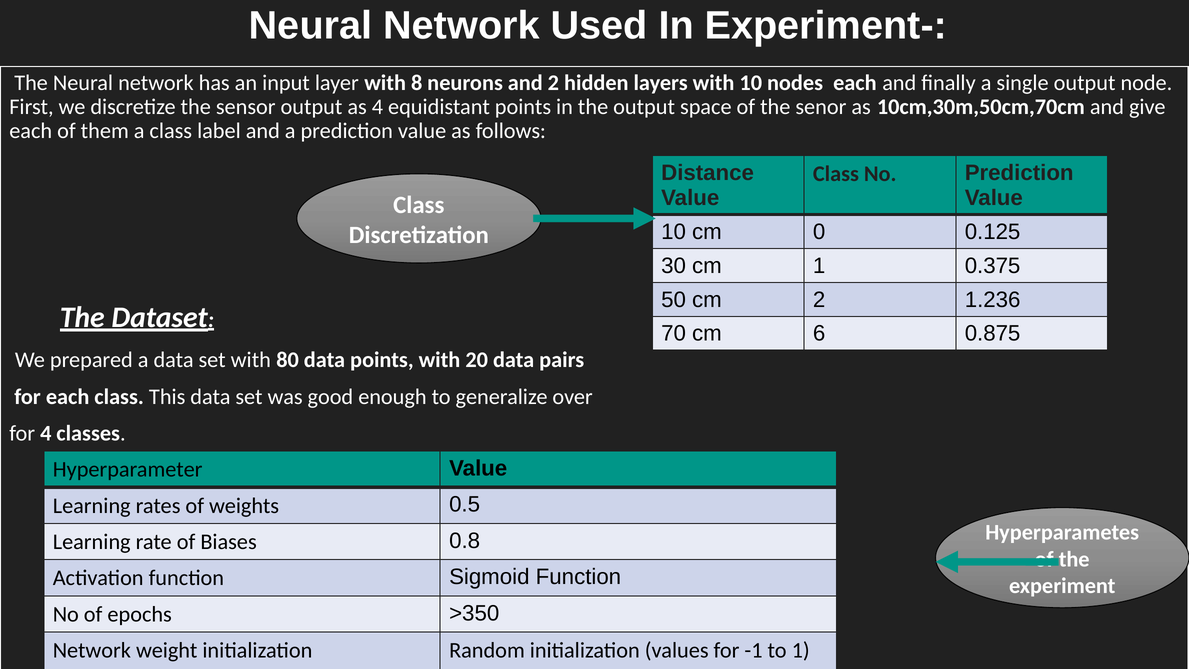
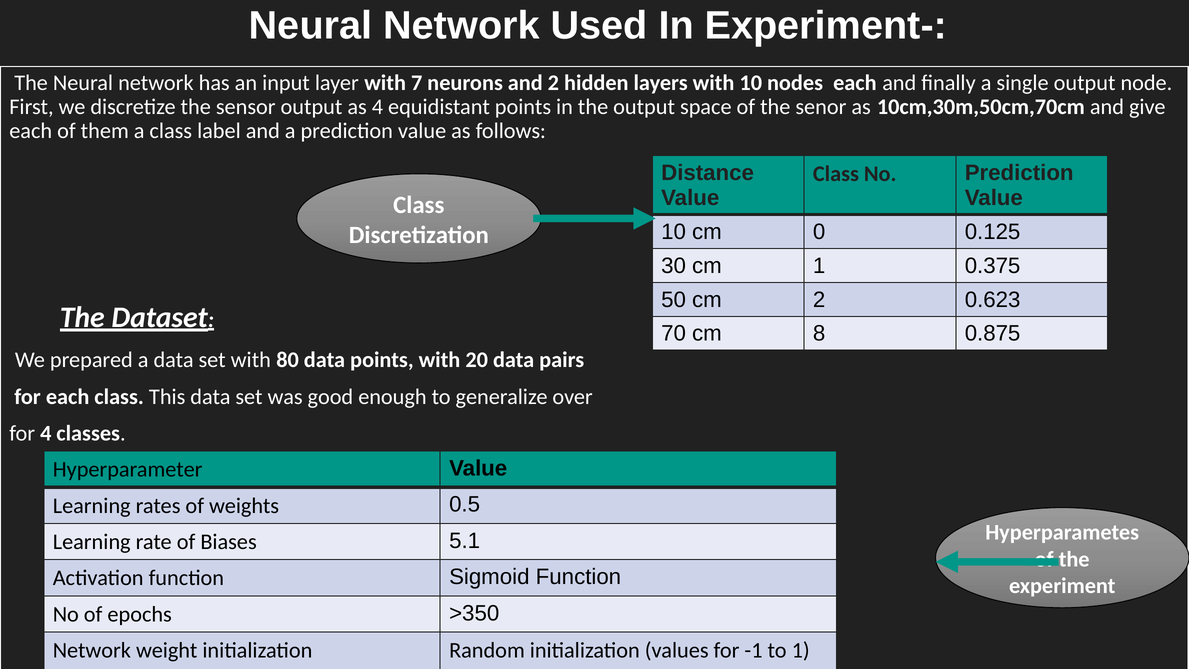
8: 8 -> 7
1.236: 1.236 -> 0.623
6: 6 -> 8
0.8: 0.8 -> 5.1
